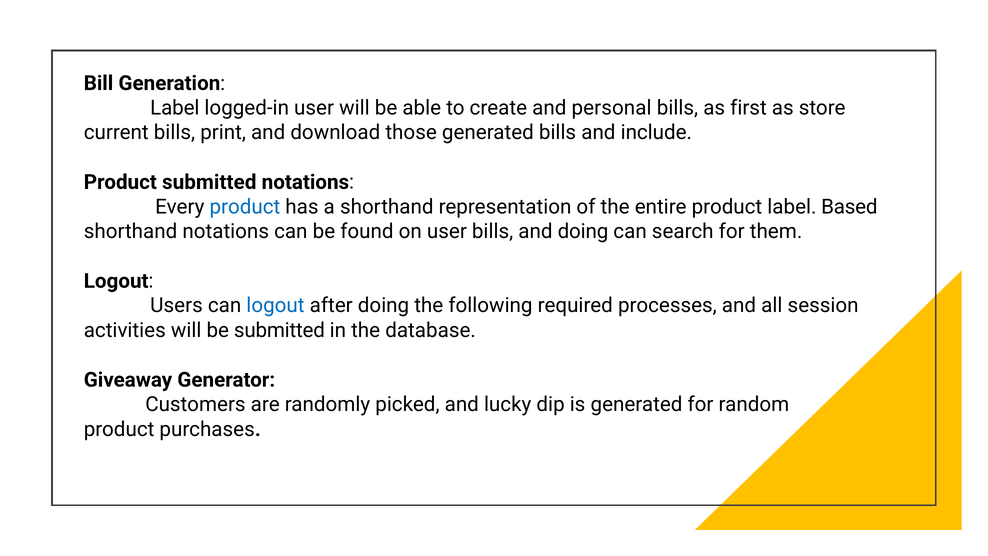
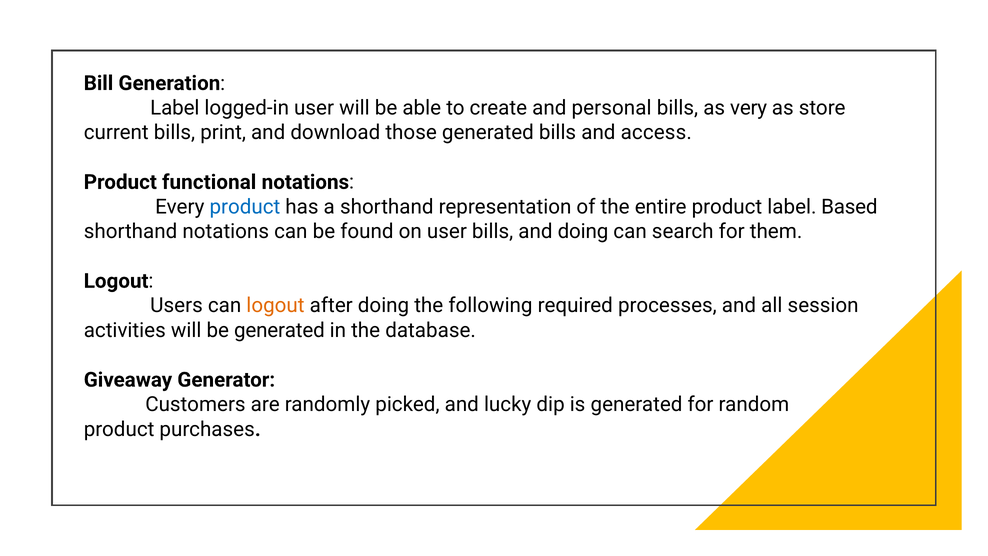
first: first -> very
include: include -> access
Product submitted: submitted -> functional
logout at (275, 306) colour: blue -> orange
be submitted: submitted -> generated
